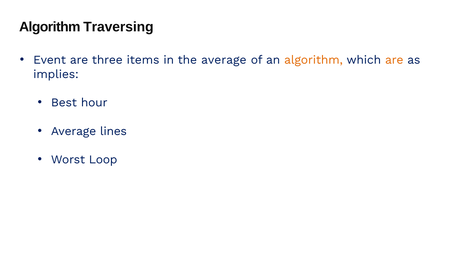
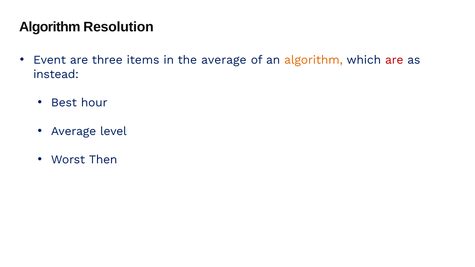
Traversing: Traversing -> Resolution
are at (394, 60) colour: orange -> red
implies: implies -> instead
lines: lines -> level
Loop: Loop -> Then
